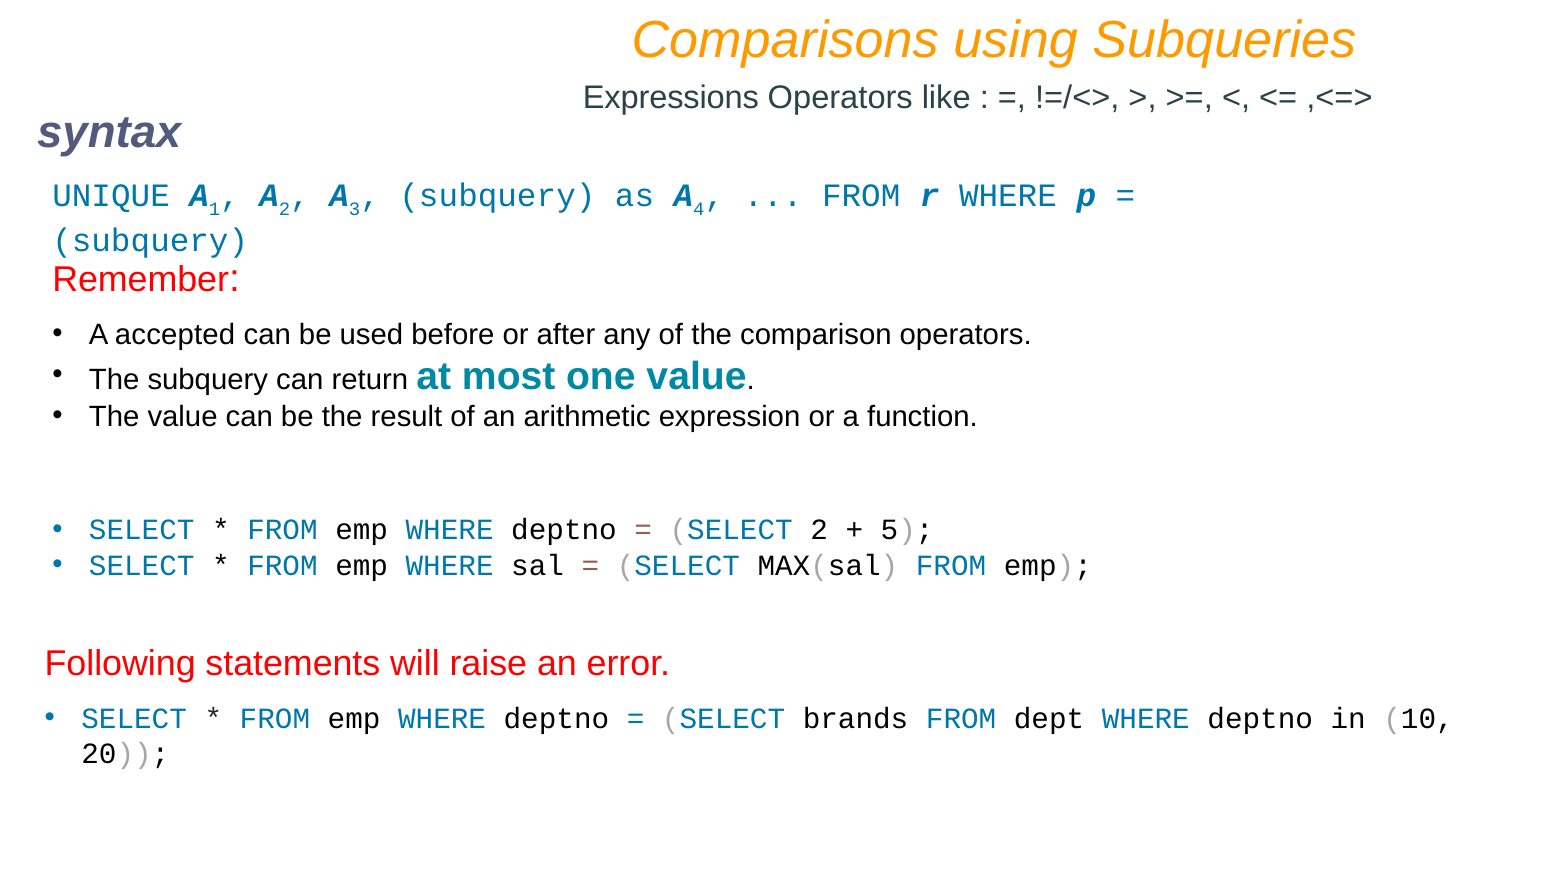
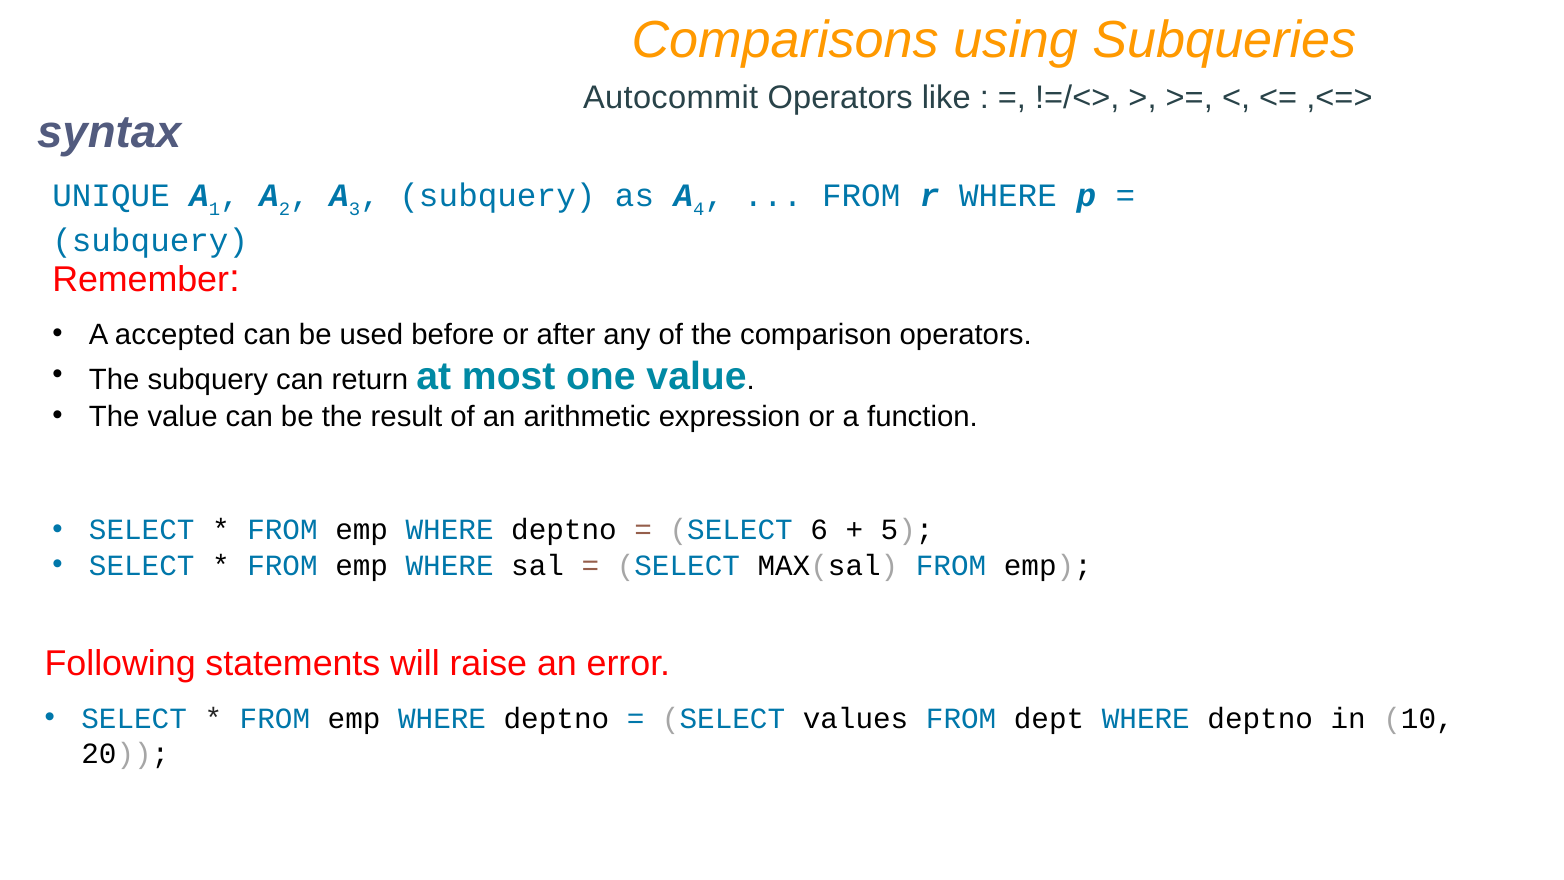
Expressions: Expressions -> Autocommit
SELECT 2: 2 -> 6
brands: brands -> values
